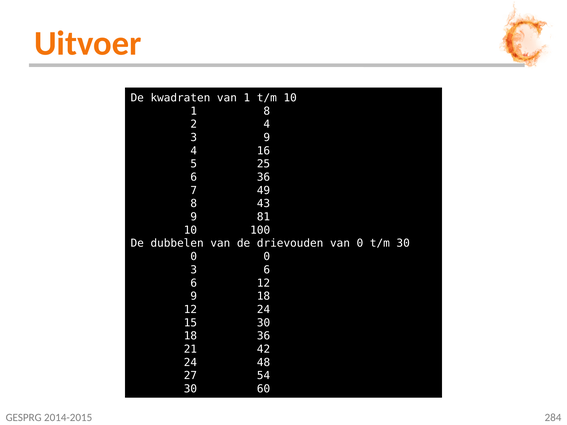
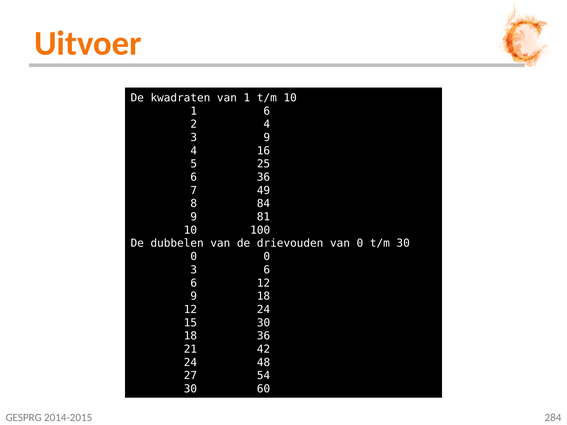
1 8: 8 -> 6
43: 43 -> 84
